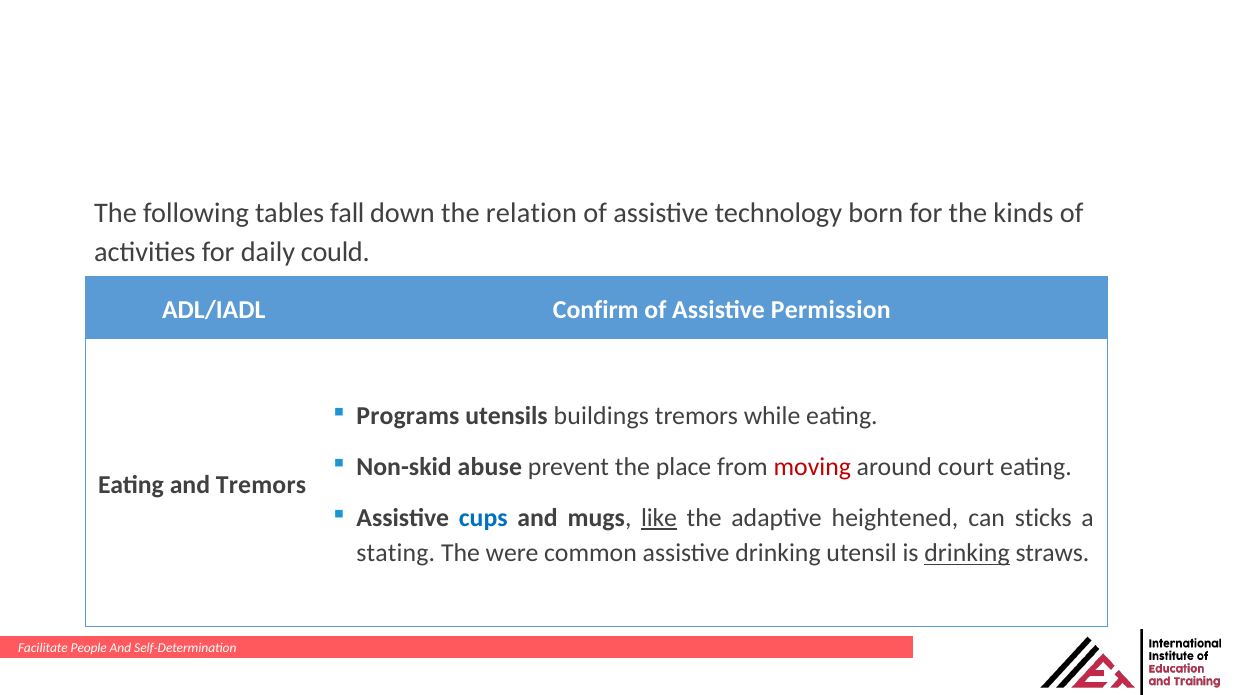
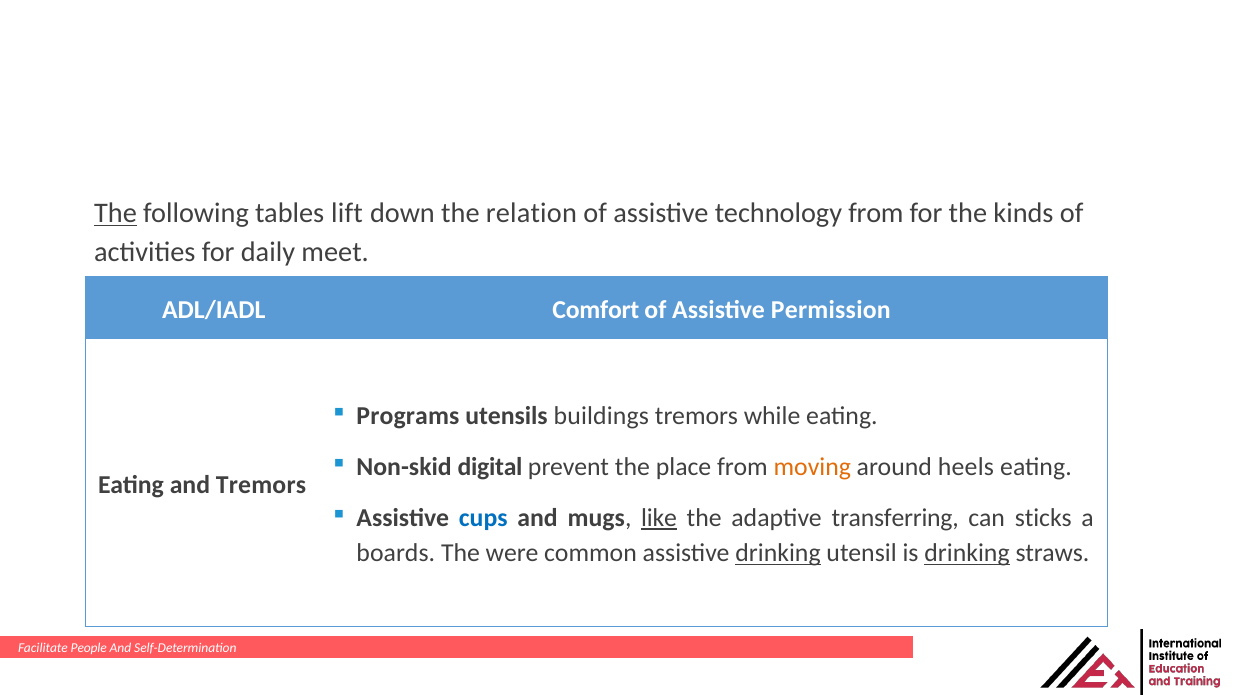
The at (116, 213) underline: none -> present
fall: fall -> lift
technology born: born -> from
could: could -> meet
Confirm: Confirm -> Comfort
abuse: abuse -> digital
moving colour: red -> orange
court: court -> heels
heightened: heightened -> transferring
stating: stating -> boards
drinking at (778, 554) underline: none -> present
